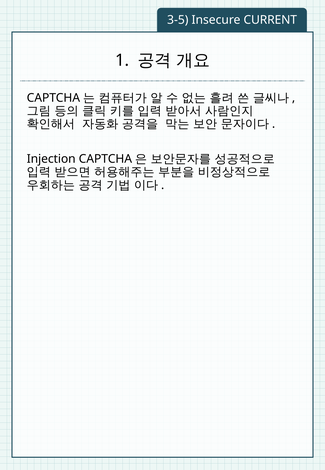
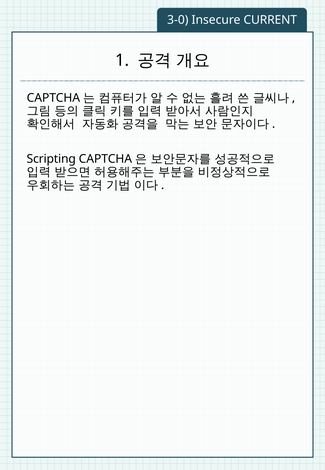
3-5: 3-5 -> 3-0
Injection: Injection -> Scripting
